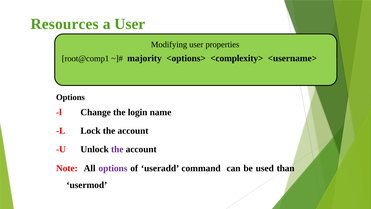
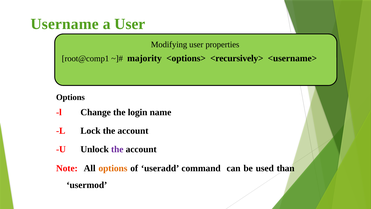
Resources: Resources -> Username
<complexity>: <complexity> -> <recursively>
options at (113, 168) colour: purple -> orange
